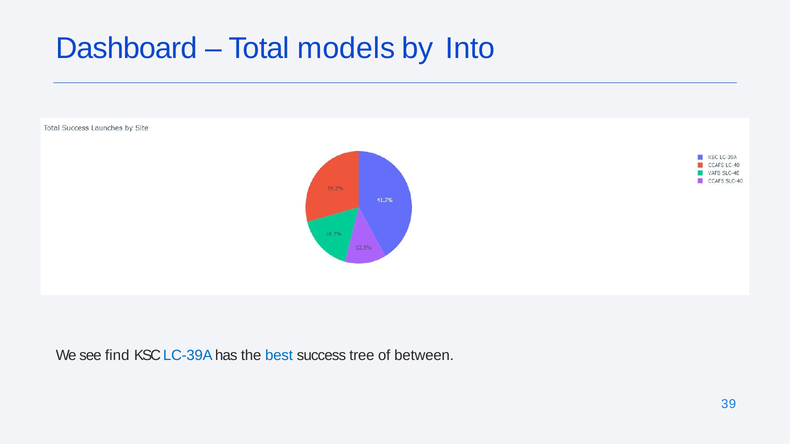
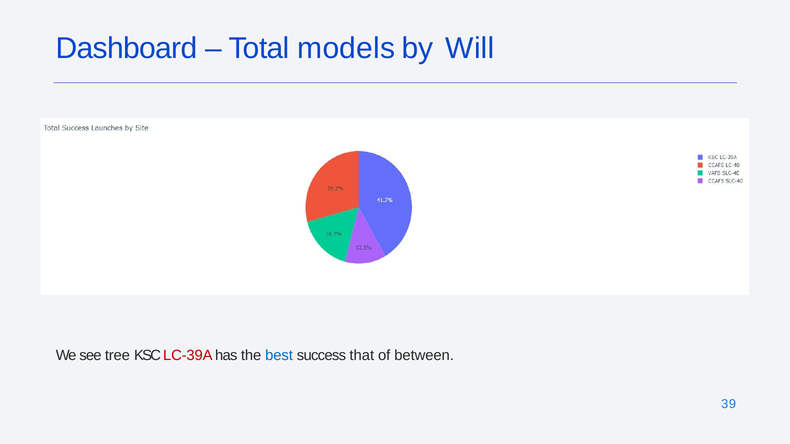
Into: Into -> Will
find: find -> tree
LC-39A colour: blue -> red
tree: tree -> that
